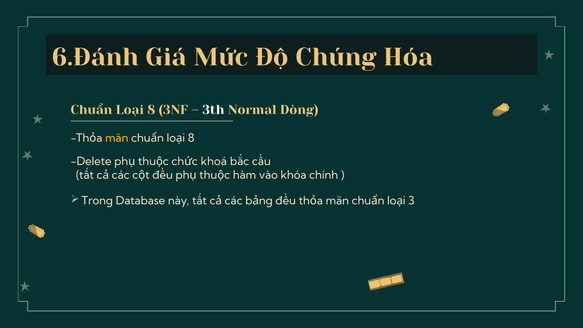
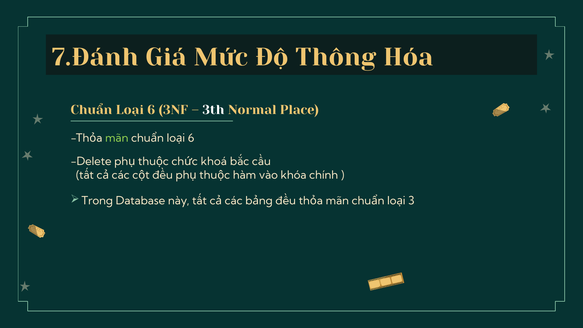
6.Đánh: 6.Đánh -> 7.Đánh
Chúng: Chúng -> Thông
Loại 8: 8 -> 6
Dòng: Dòng -> Place
mãn at (117, 138) colour: yellow -> light green
8 at (191, 138): 8 -> 6
